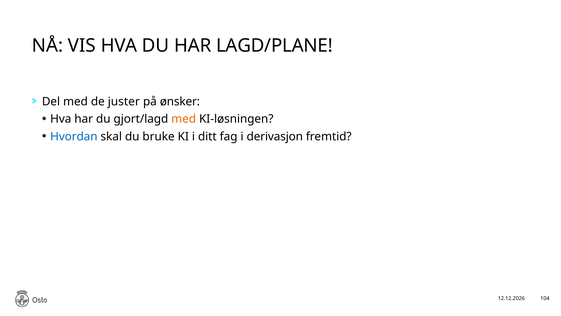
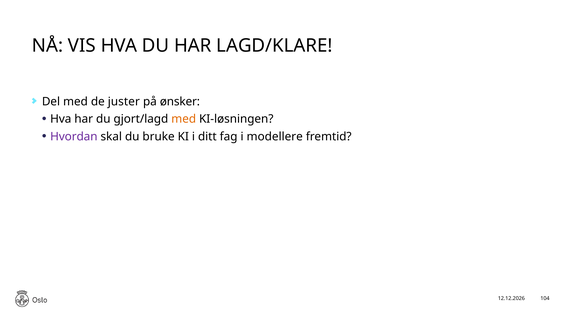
LAGD/PLANE: LAGD/PLANE -> LAGD/KLARE
Hvordan colour: blue -> purple
derivasjon: derivasjon -> modellere
